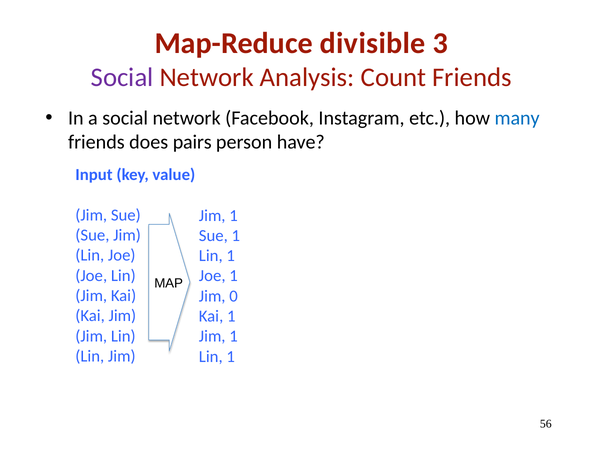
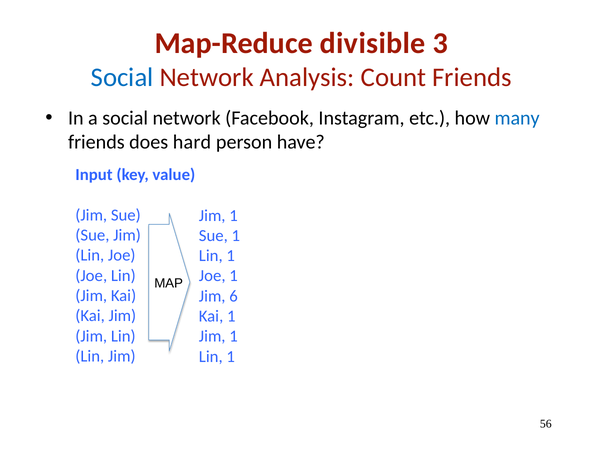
Social at (122, 77) colour: purple -> blue
pairs: pairs -> hard
0: 0 -> 6
